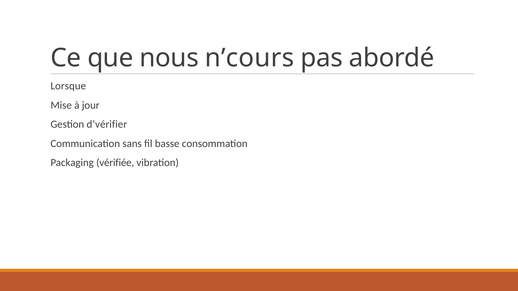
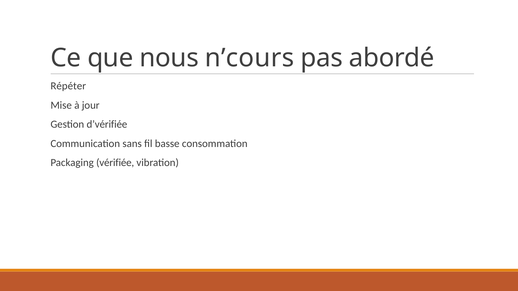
Lorsque: Lorsque -> Répéter
d’vérifier: d’vérifier -> d’vérifiée
